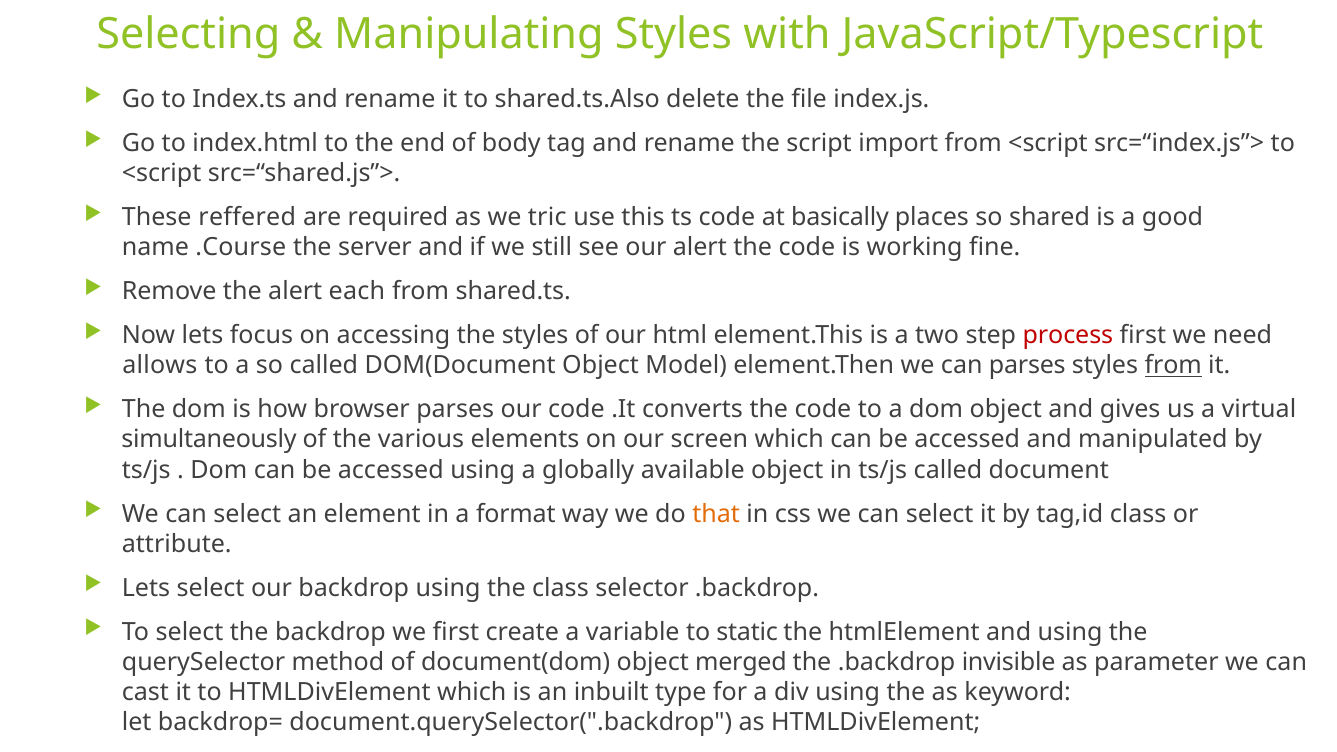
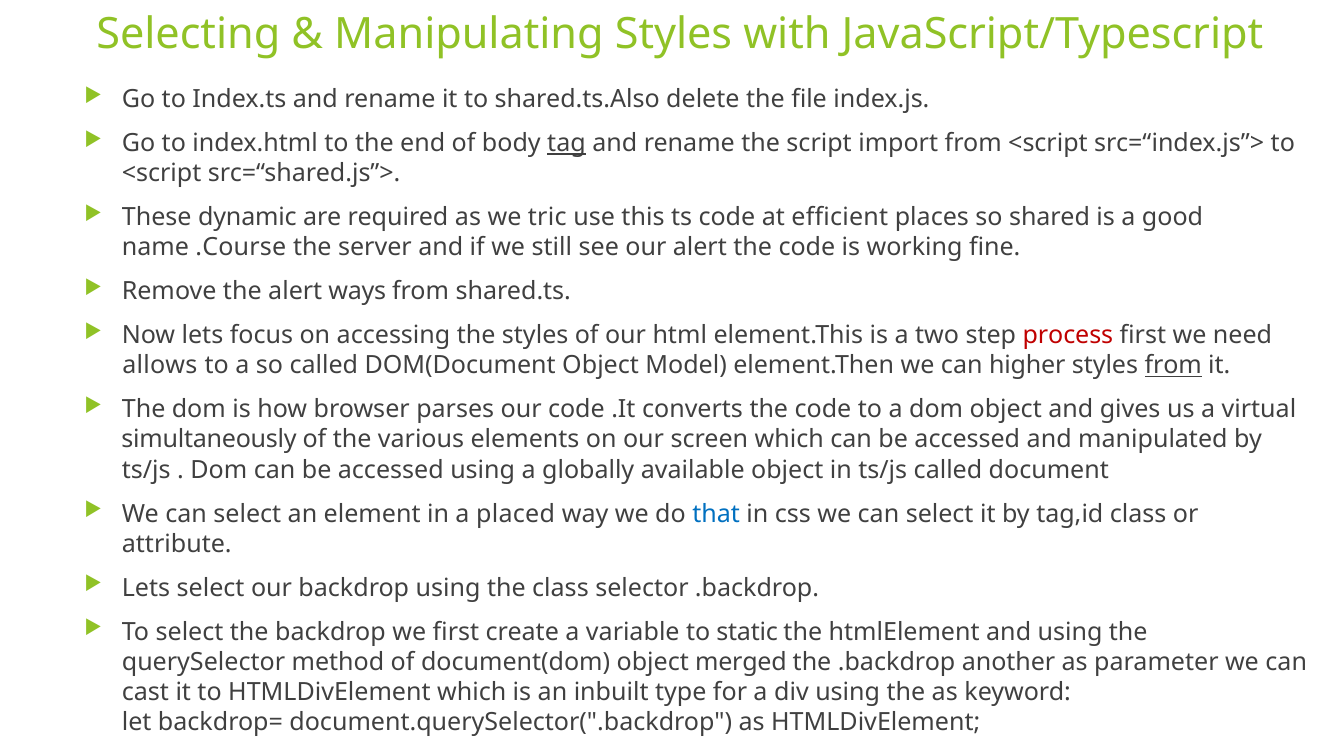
tag underline: none -> present
reffered: reffered -> dynamic
basically: basically -> efficient
each: each -> ways
can parses: parses -> higher
format: format -> placed
that colour: orange -> blue
invisible: invisible -> another
